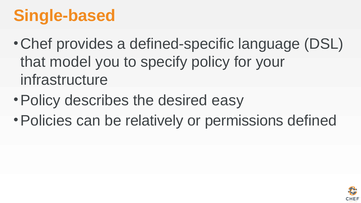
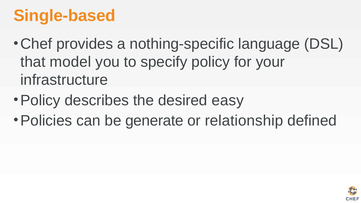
defined-specific: defined-specific -> nothing-specific
relatively: relatively -> generate
permissions: permissions -> relationship
